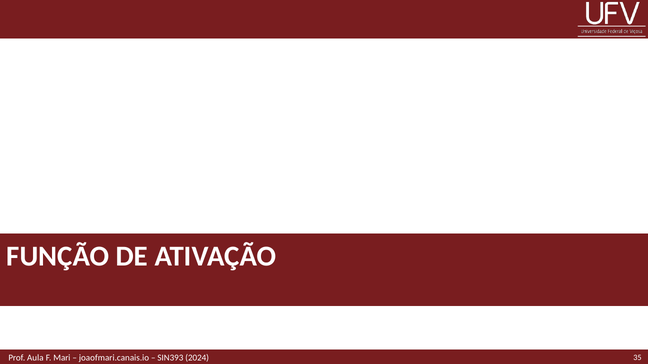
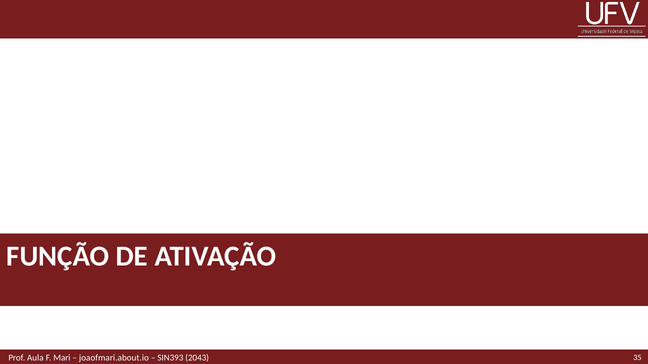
joaofmari.canais.io: joaofmari.canais.io -> joaofmari.about.io
2024: 2024 -> 2043
